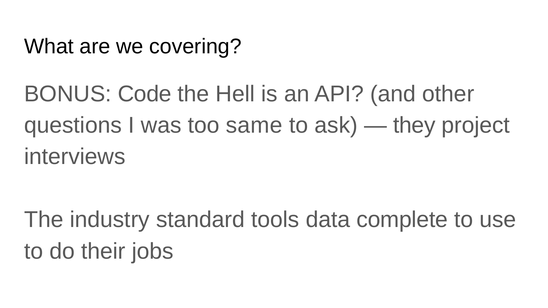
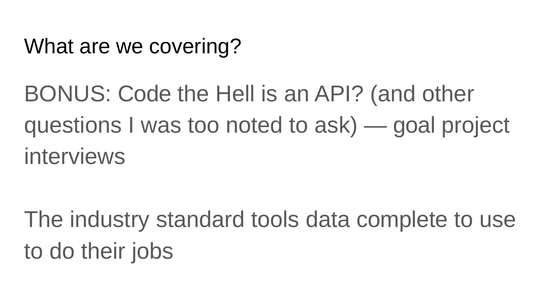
same: same -> noted
they: they -> goal
